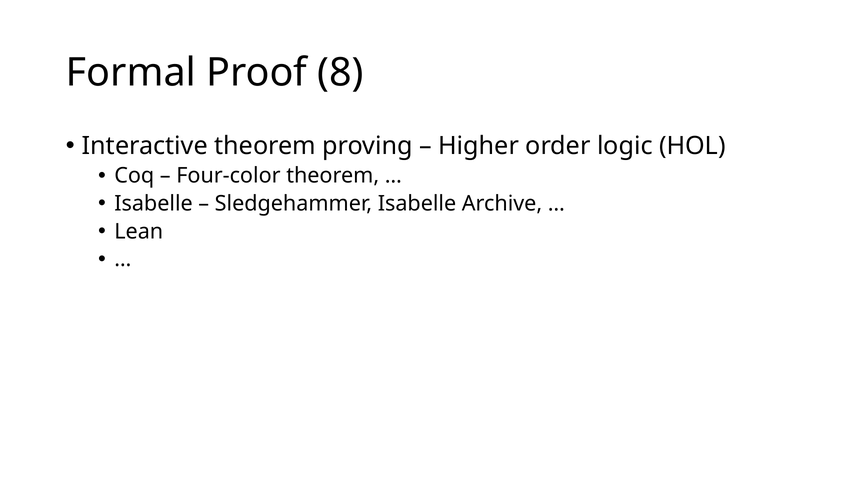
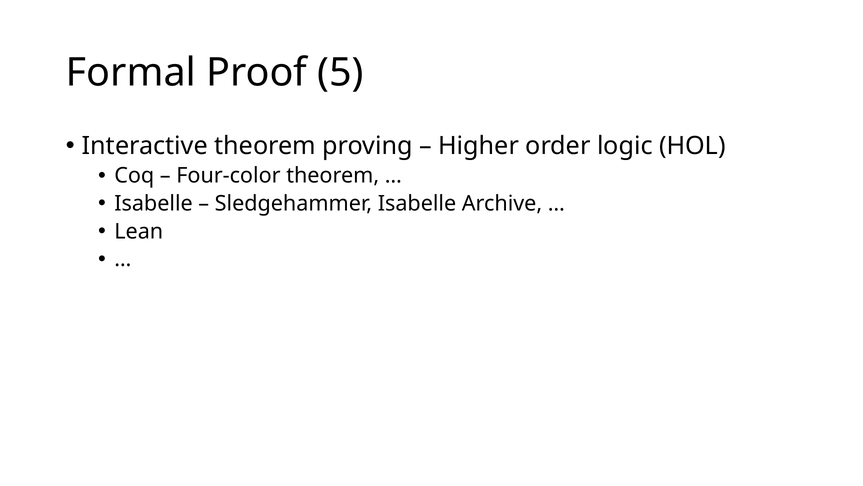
8: 8 -> 5
